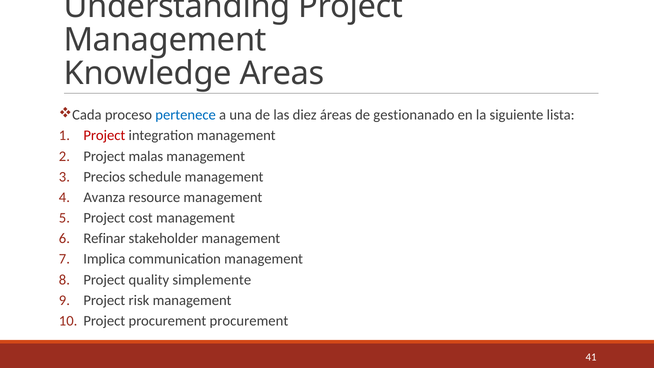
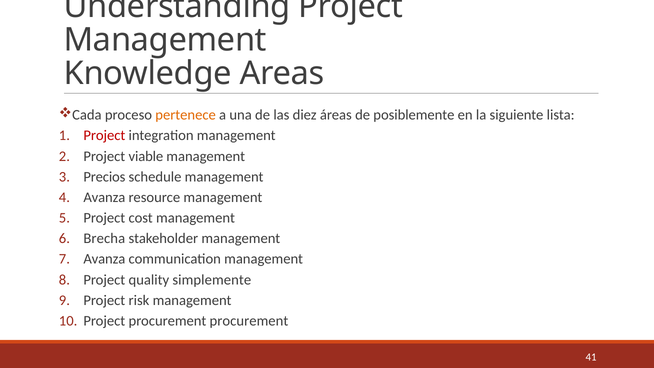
pertenece colour: blue -> orange
gestionanado: gestionanado -> posiblemente
malas: malas -> viable
Refinar: Refinar -> Brecha
Implica at (104, 259): Implica -> Avanza
